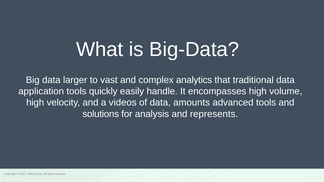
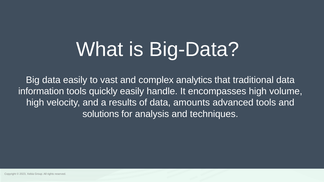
data larger: larger -> easily
application: application -> information
videos: videos -> results
represents: represents -> techniques
